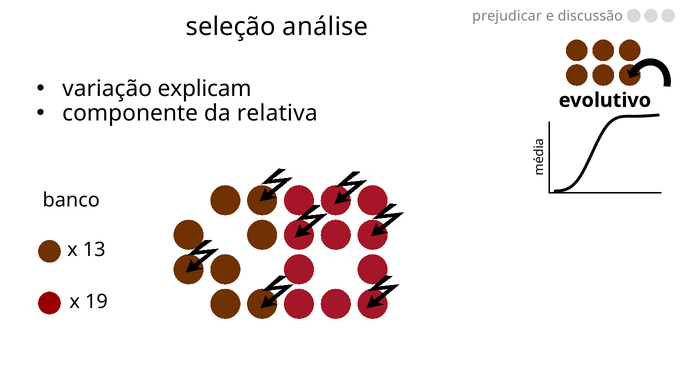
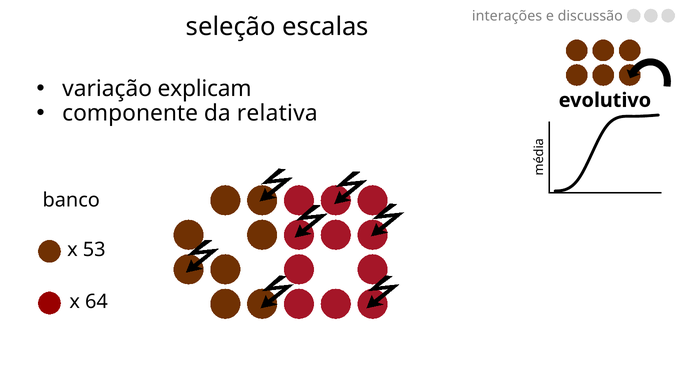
prejudicar: prejudicar -> interações
análise: análise -> escalas
13: 13 -> 53
19: 19 -> 64
